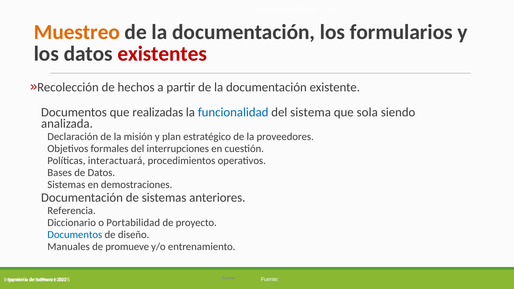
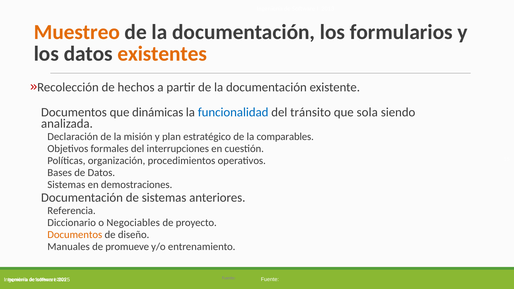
existentes colour: red -> orange
realizadas: realizadas -> dinámicas
sistema: sistema -> tránsito
proveedores: proveedores -> comparables
interactuará: interactuará -> organización
Portabilidad: Portabilidad -> Negociables
Documentos at (75, 235) colour: blue -> orange
